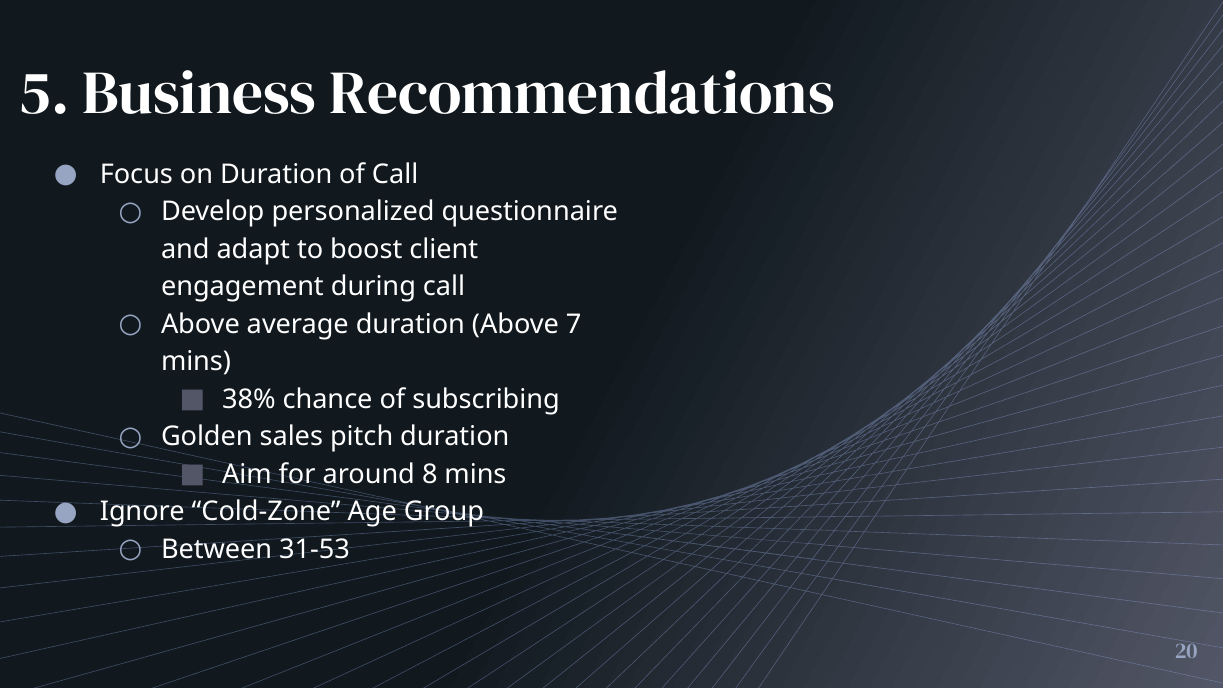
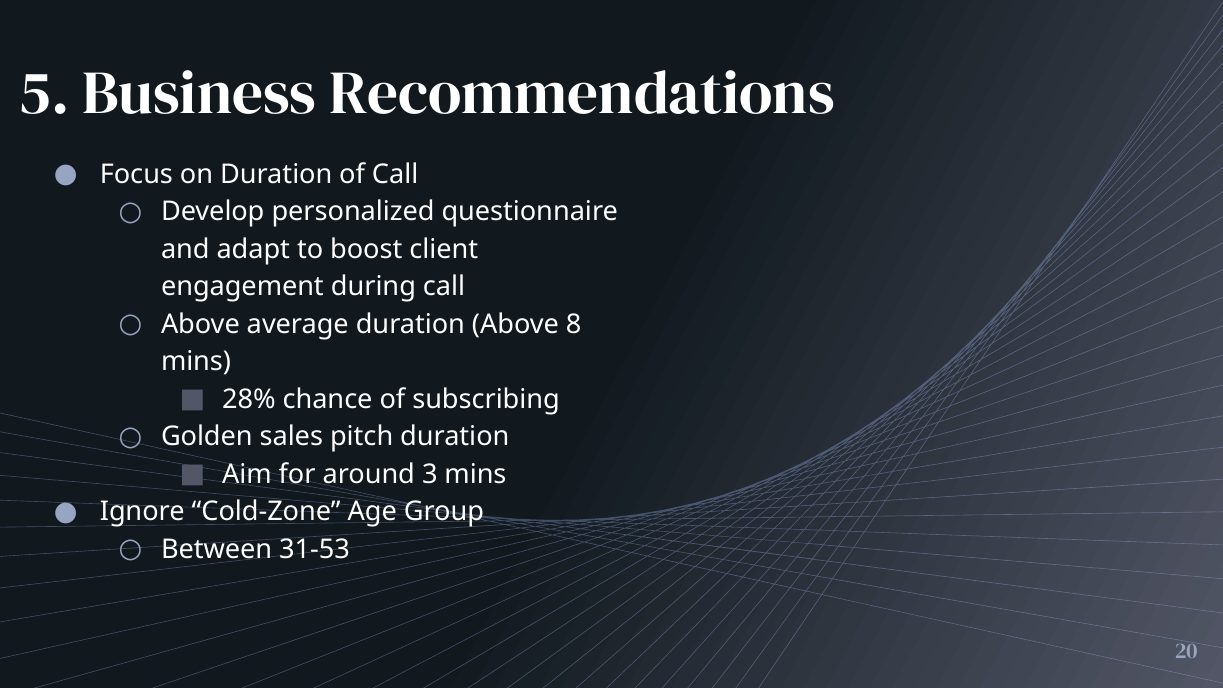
7: 7 -> 8
38%: 38% -> 28%
8: 8 -> 3
